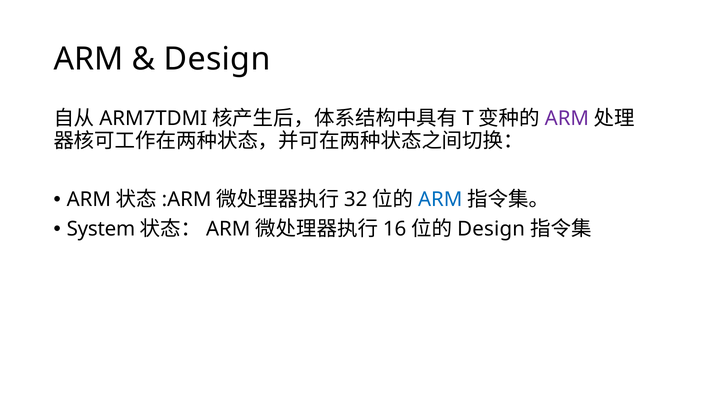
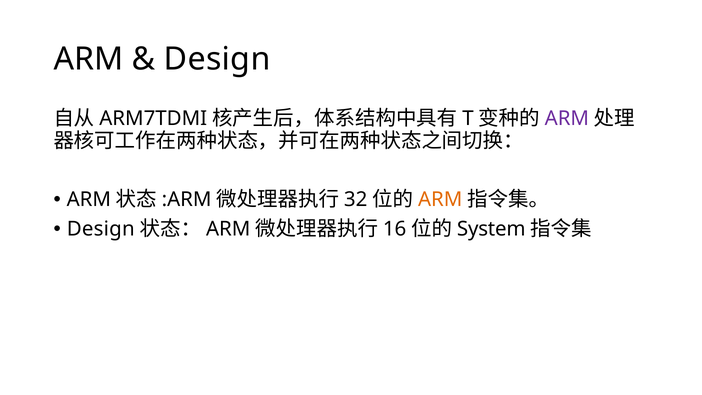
ARM at (440, 200) colour: blue -> orange
System at (101, 229): System -> Design
Design at (491, 229): Design -> System
